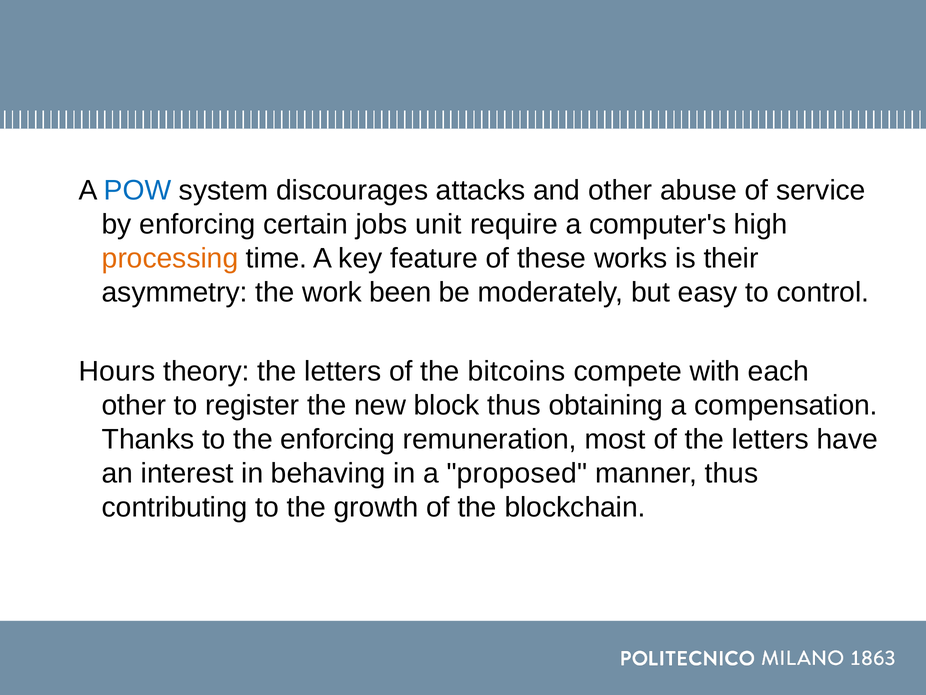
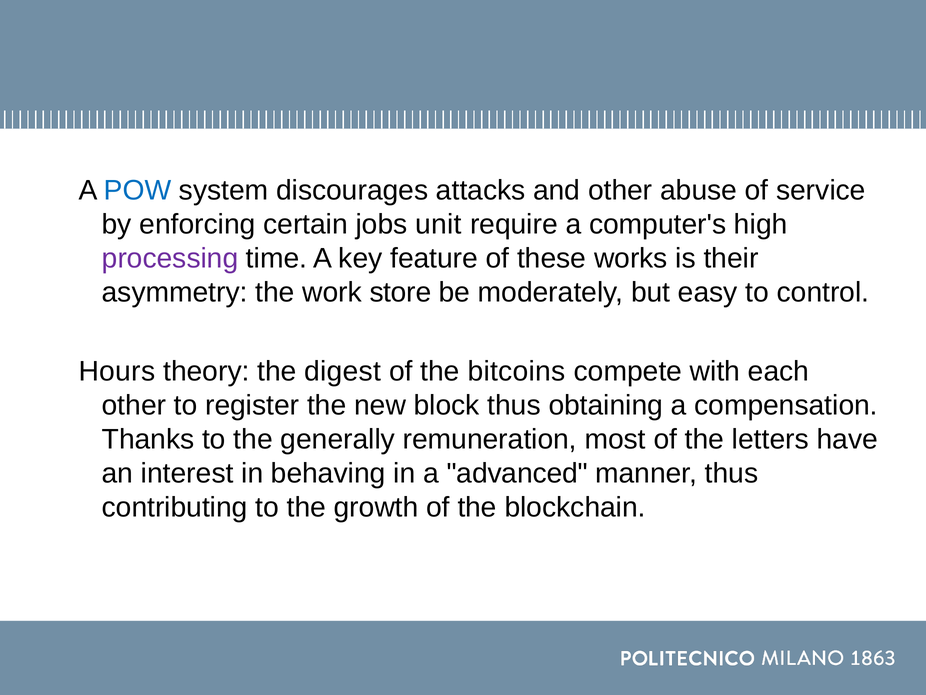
processing colour: orange -> purple
been: been -> store
theory the letters: letters -> digest
the enforcing: enforcing -> generally
proposed: proposed -> advanced
